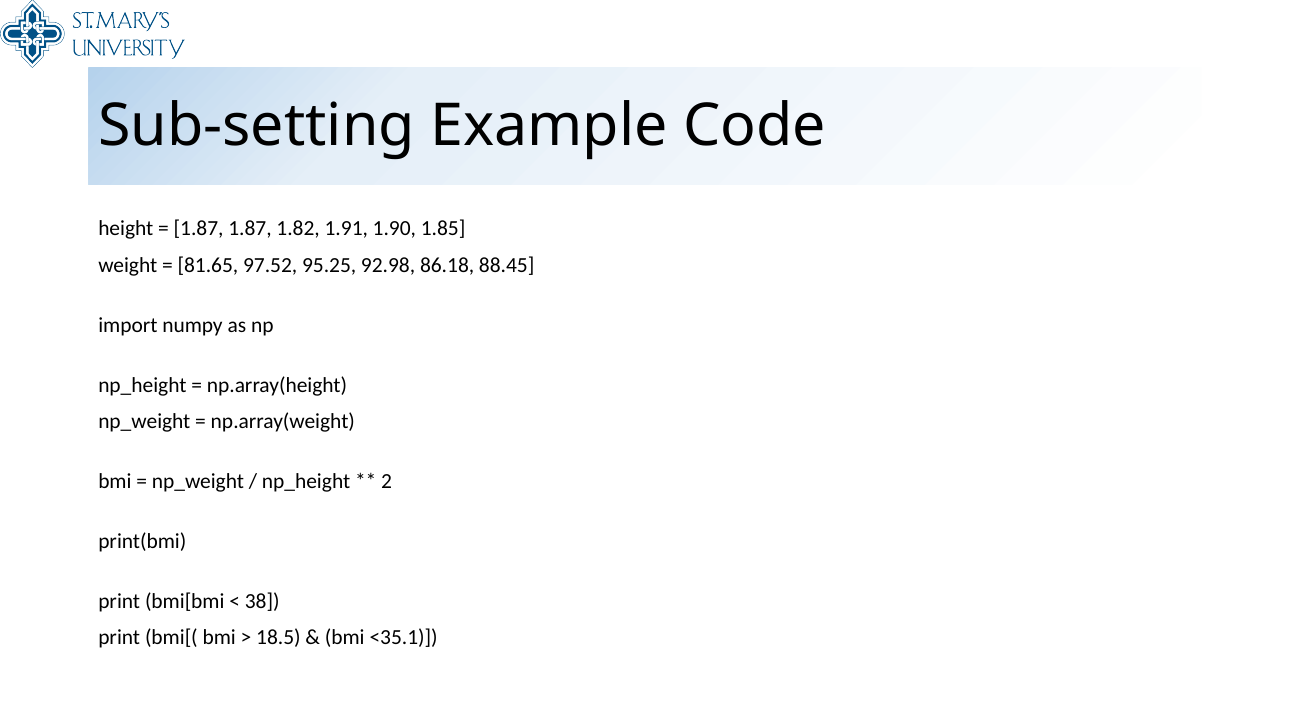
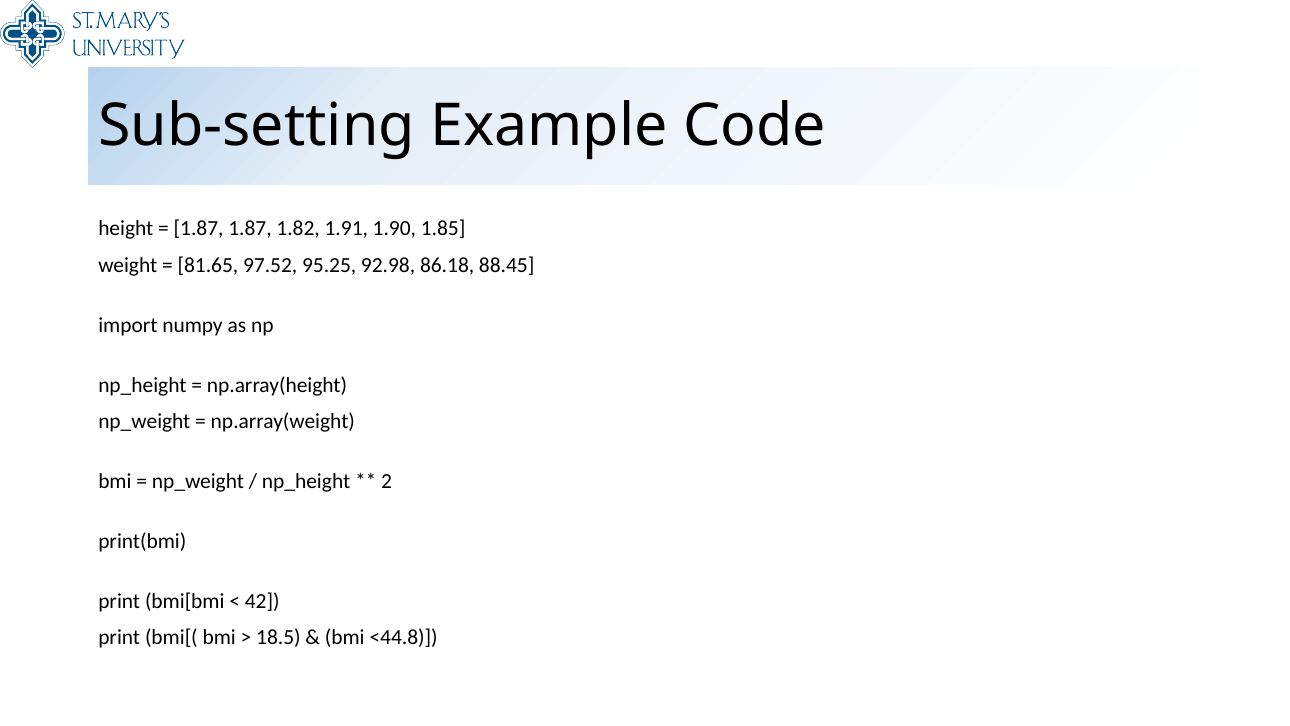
38: 38 -> 42
<35.1: <35.1 -> <44.8
